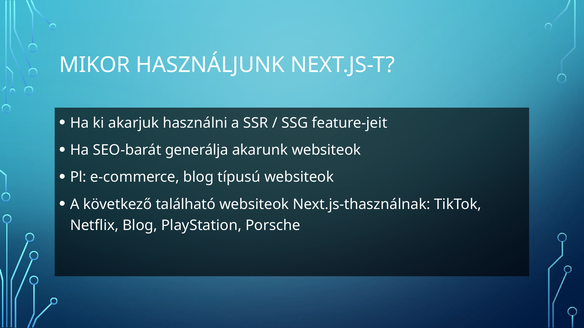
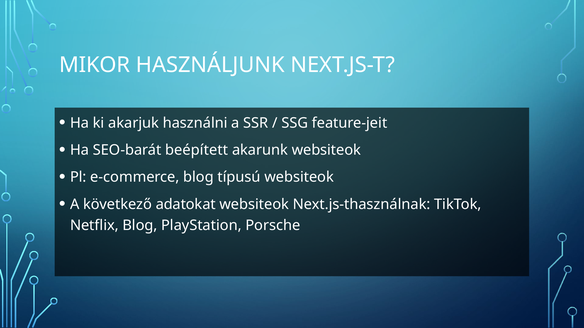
generálja: generálja -> beépített
található: található -> adatokat
